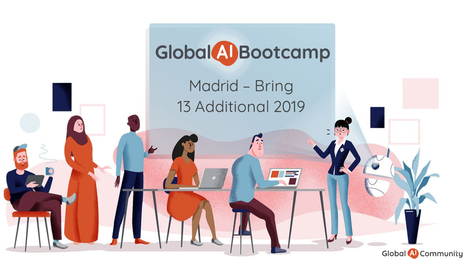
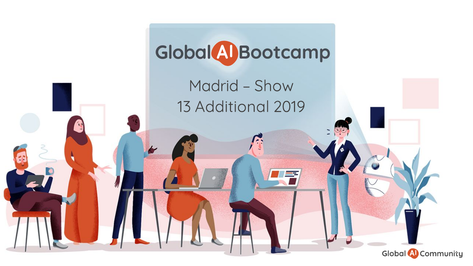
Bring: Bring -> Show
